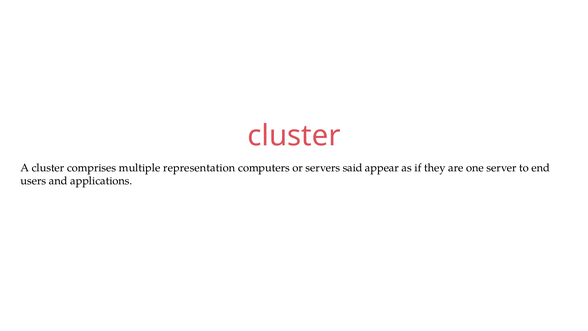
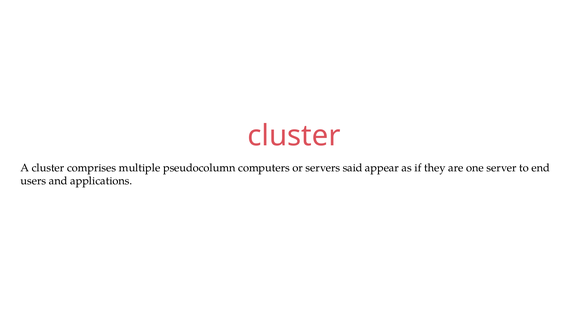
representation: representation -> pseudocolumn
